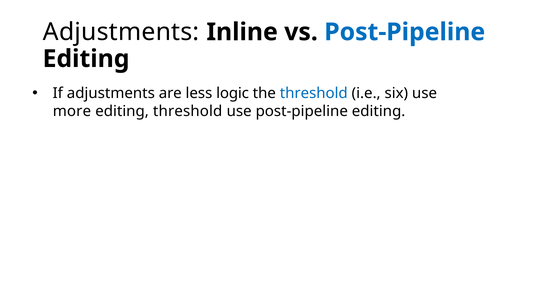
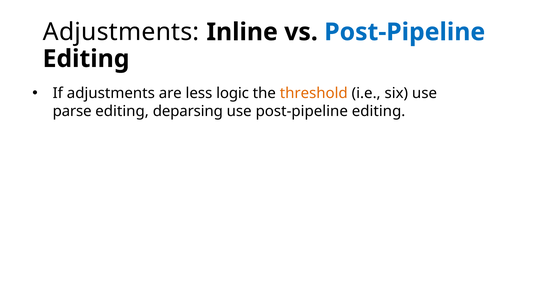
threshold at (314, 93) colour: blue -> orange
more: more -> parse
editing threshold: threshold -> deparsing
